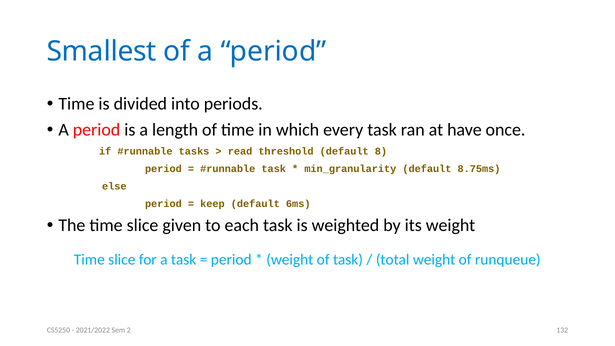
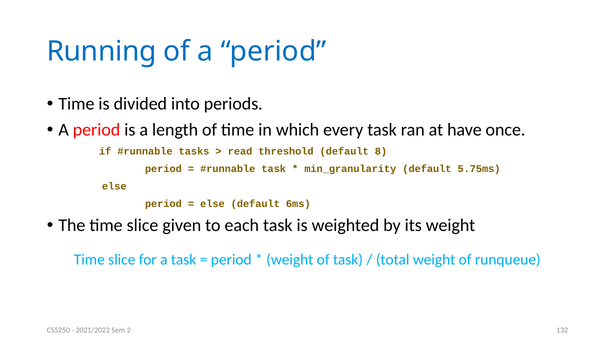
Smallest: Smallest -> Running
8.75ms: 8.75ms -> 5.75ms
keep at (212, 204): keep -> else
